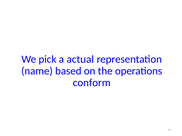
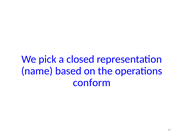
actual: actual -> closed
